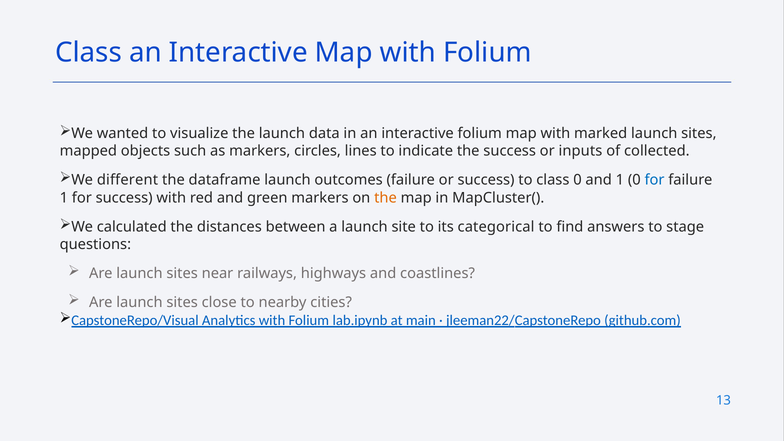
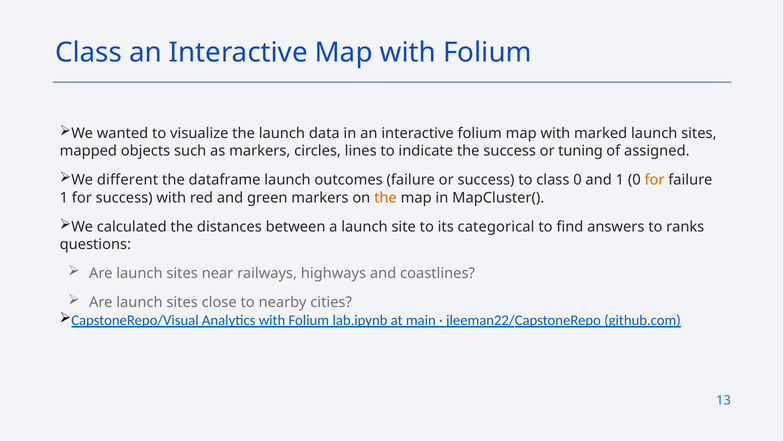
inputs: inputs -> tuning
collected: collected -> assigned
for at (655, 180) colour: blue -> orange
stage: stage -> ranks
